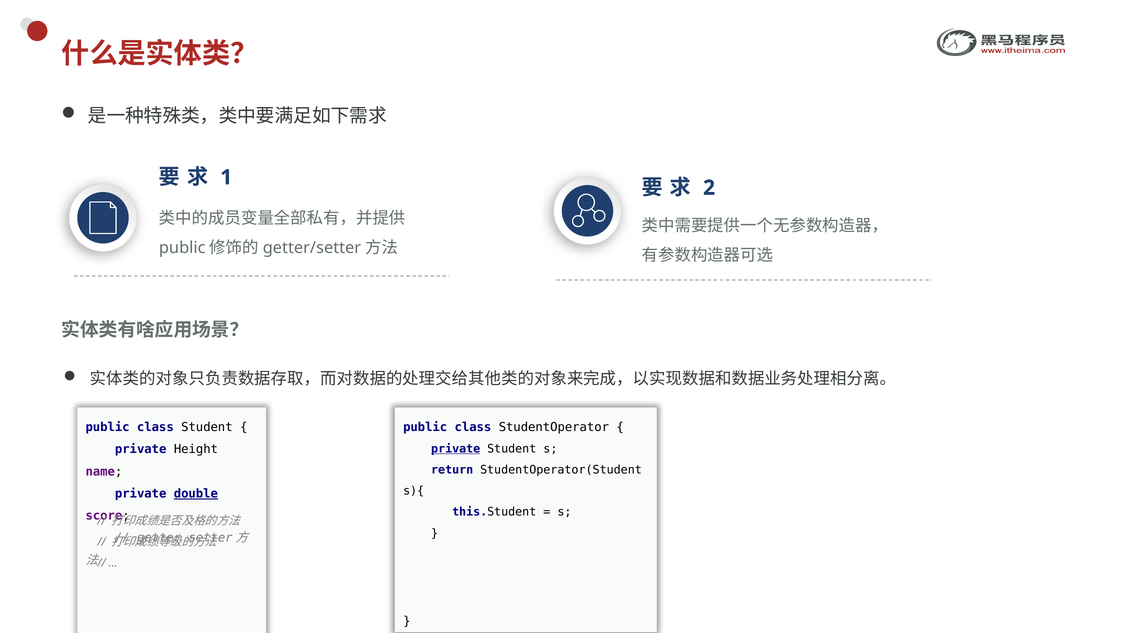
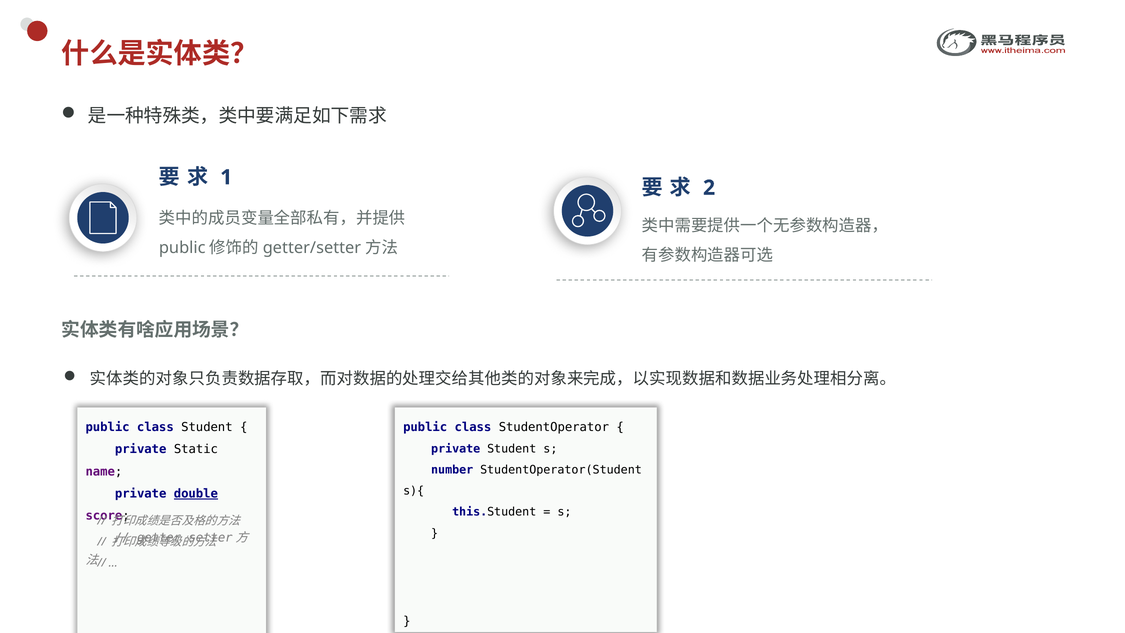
private at (456, 448) underline: present -> none
Height: Height -> Static
return: return -> number
